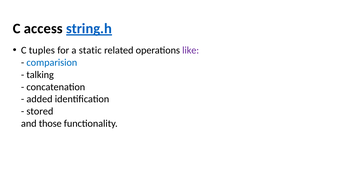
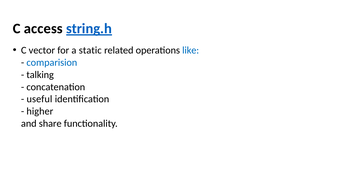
tuples: tuples -> vector
like colour: purple -> blue
added: added -> useful
stored: stored -> higher
those: those -> share
